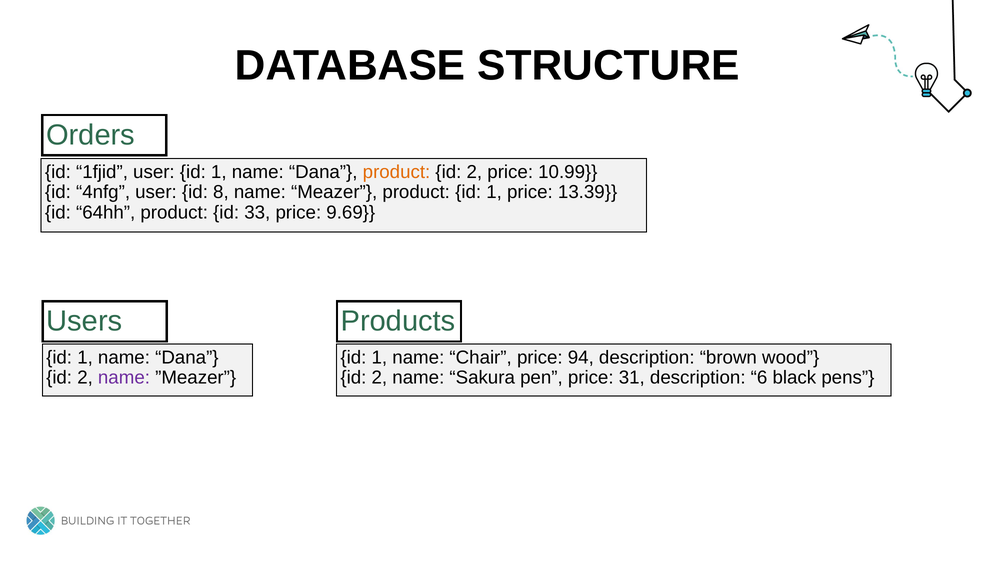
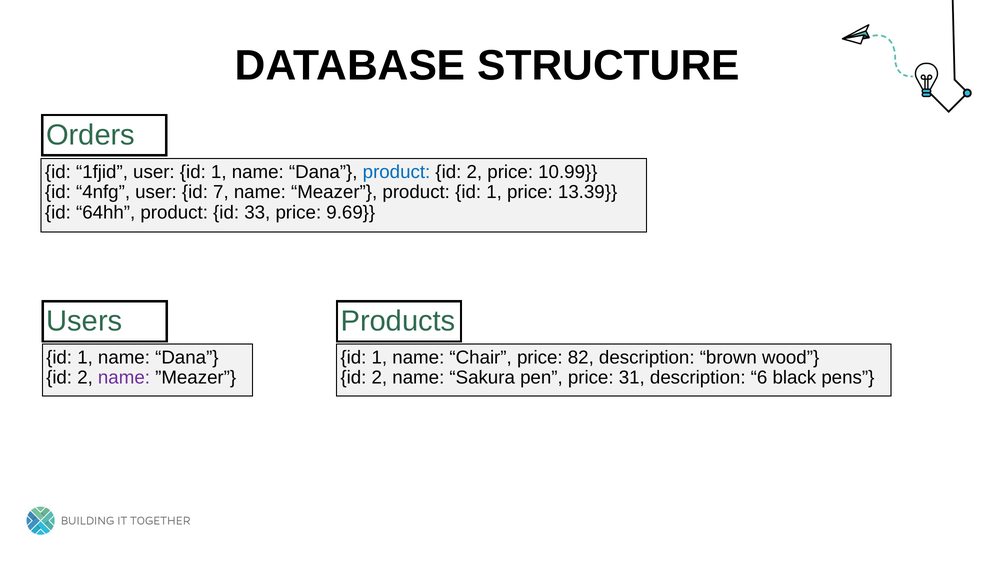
product at (396, 172) colour: orange -> blue
8: 8 -> 7
94: 94 -> 82
